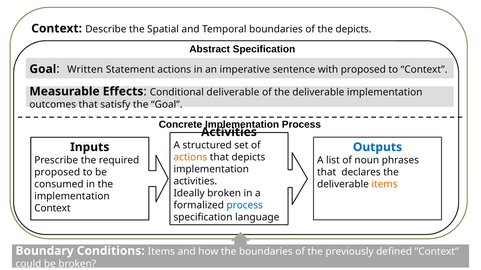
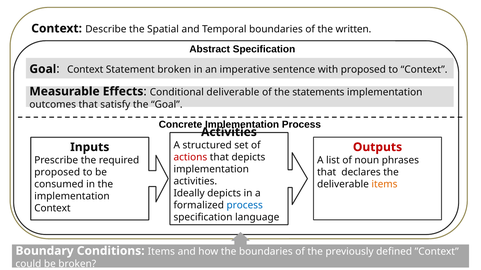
the depicts: depicts -> written
Written at (85, 70): Written -> Context
Statement actions: actions -> broken
of the deliverable: deliverable -> statements
Outputs colour: blue -> red
actions at (190, 157) colour: orange -> red
Ideally broken: broken -> depicts
